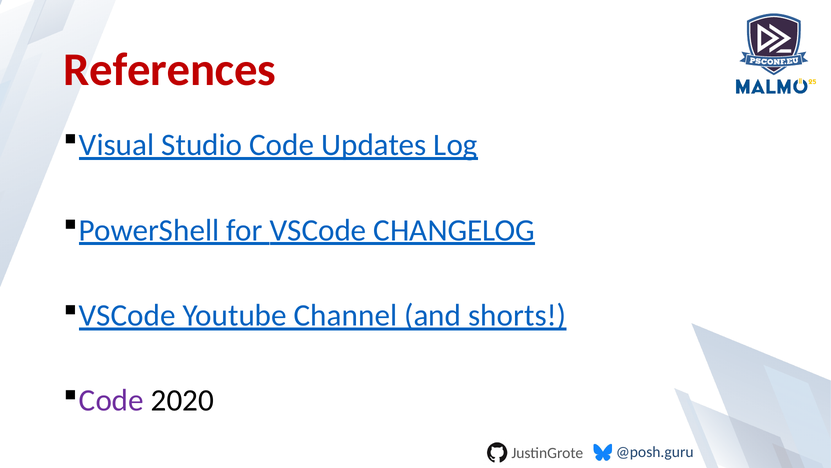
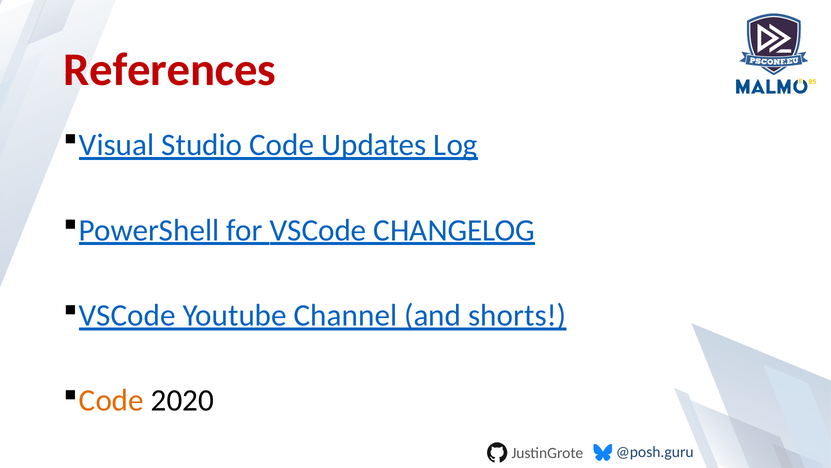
Code at (111, 400) colour: purple -> orange
